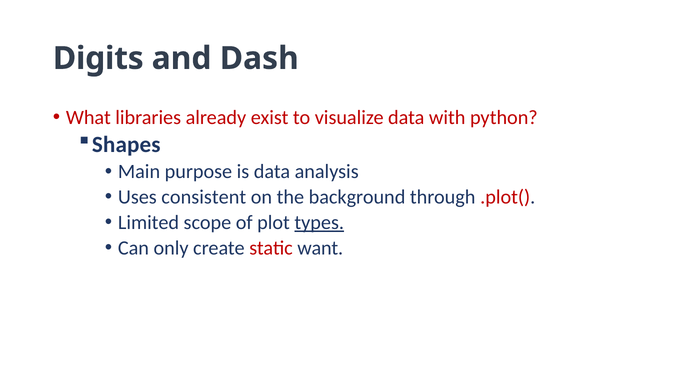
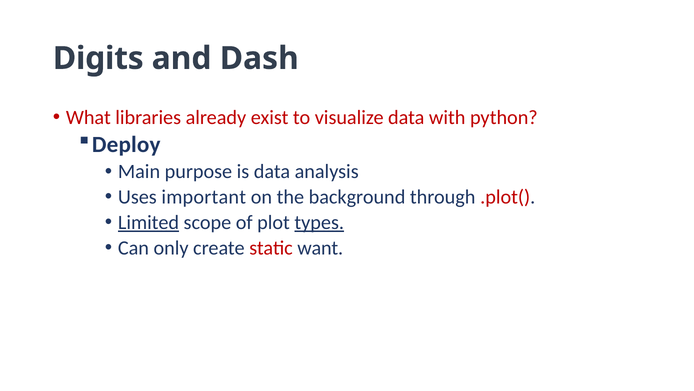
Shapes: Shapes -> Deploy
consistent: consistent -> important
Limited underline: none -> present
